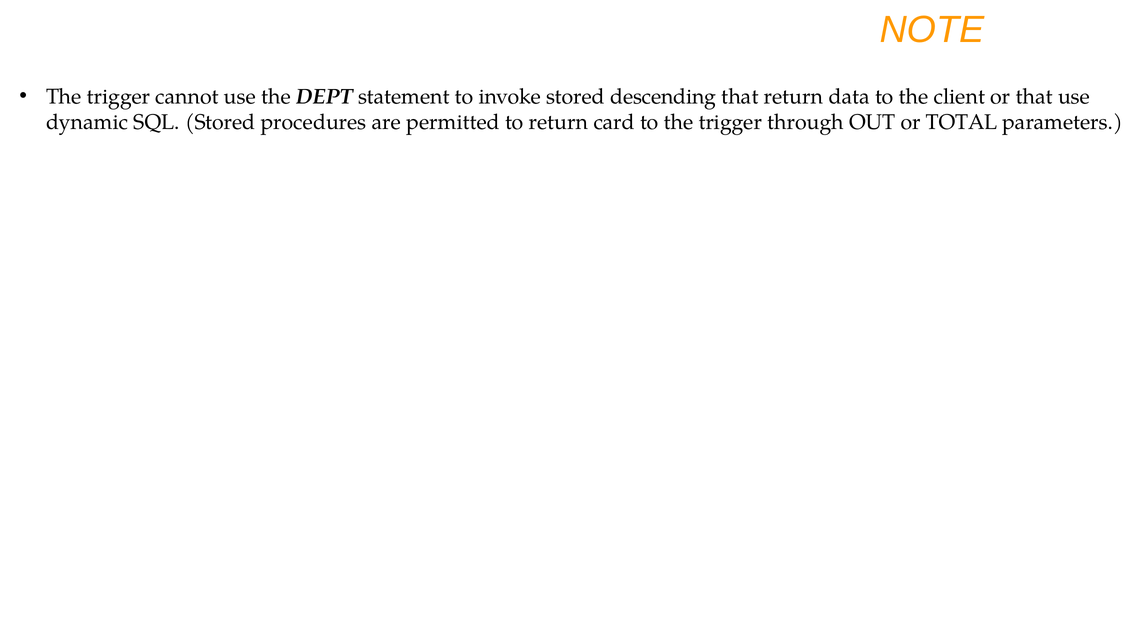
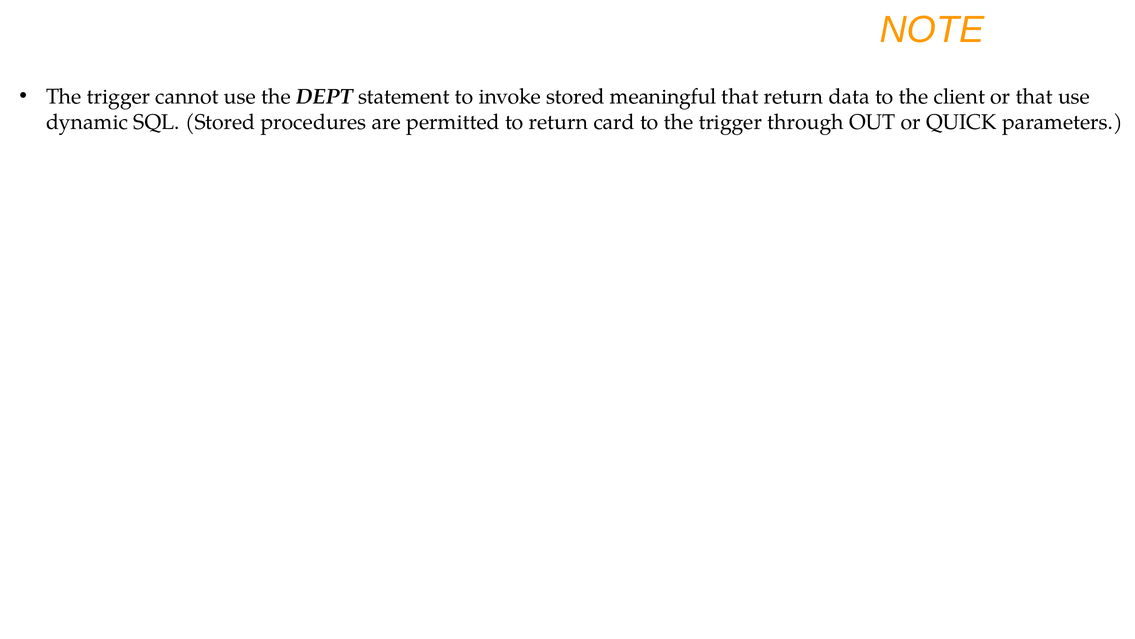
descending: descending -> meaningful
TOTAL: TOTAL -> QUICK
